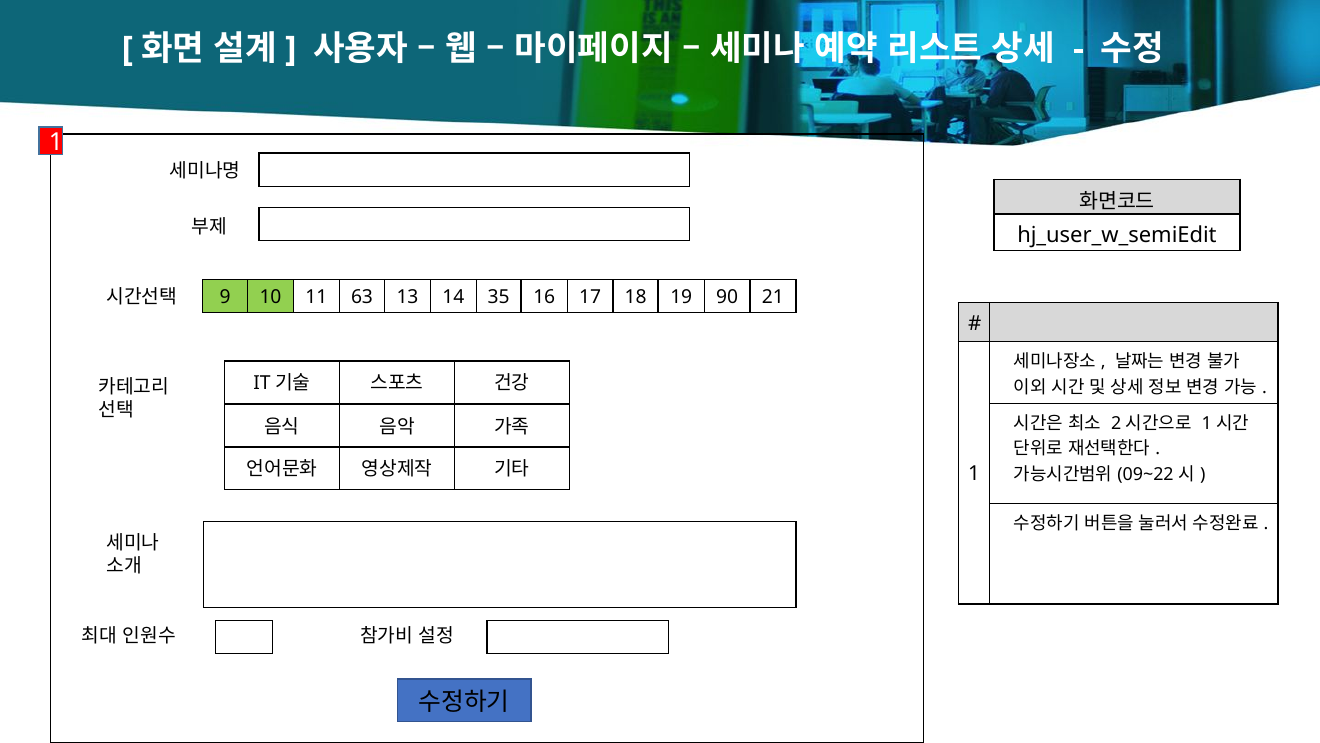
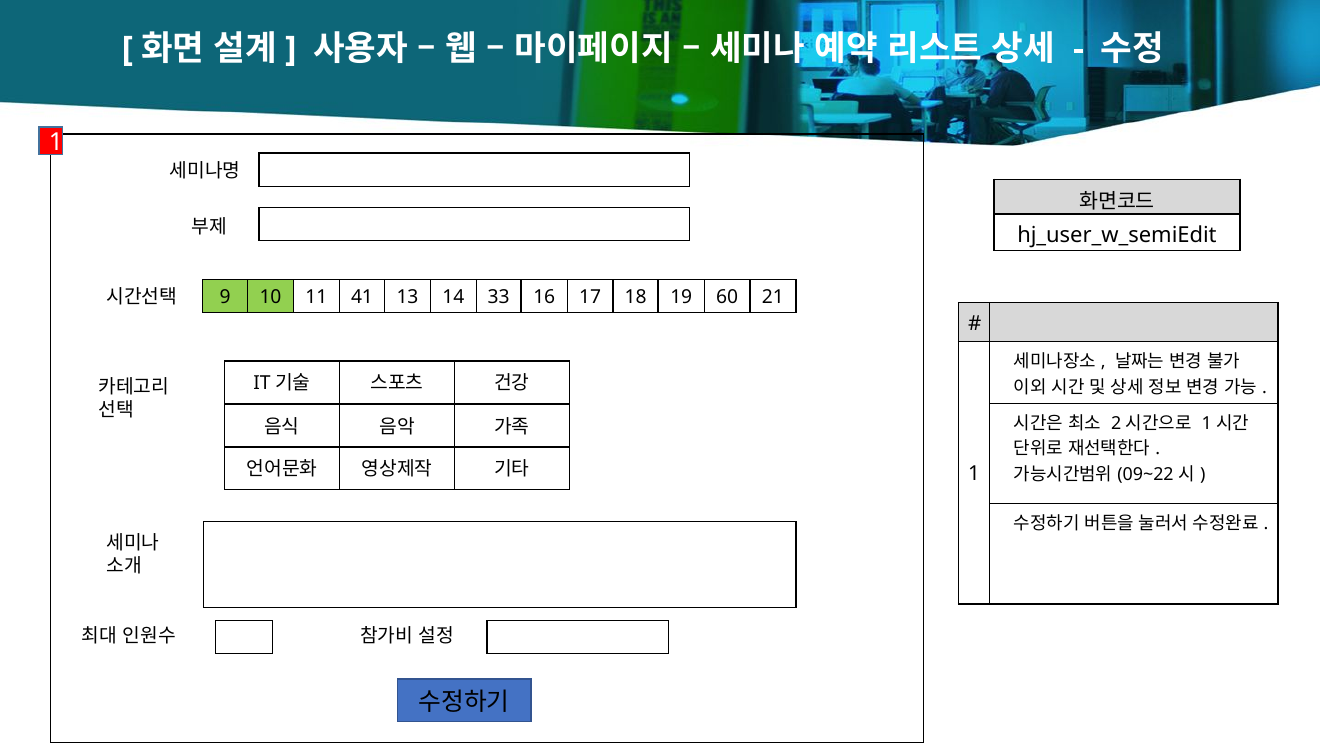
63: 63 -> 41
35: 35 -> 33
90: 90 -> 60
